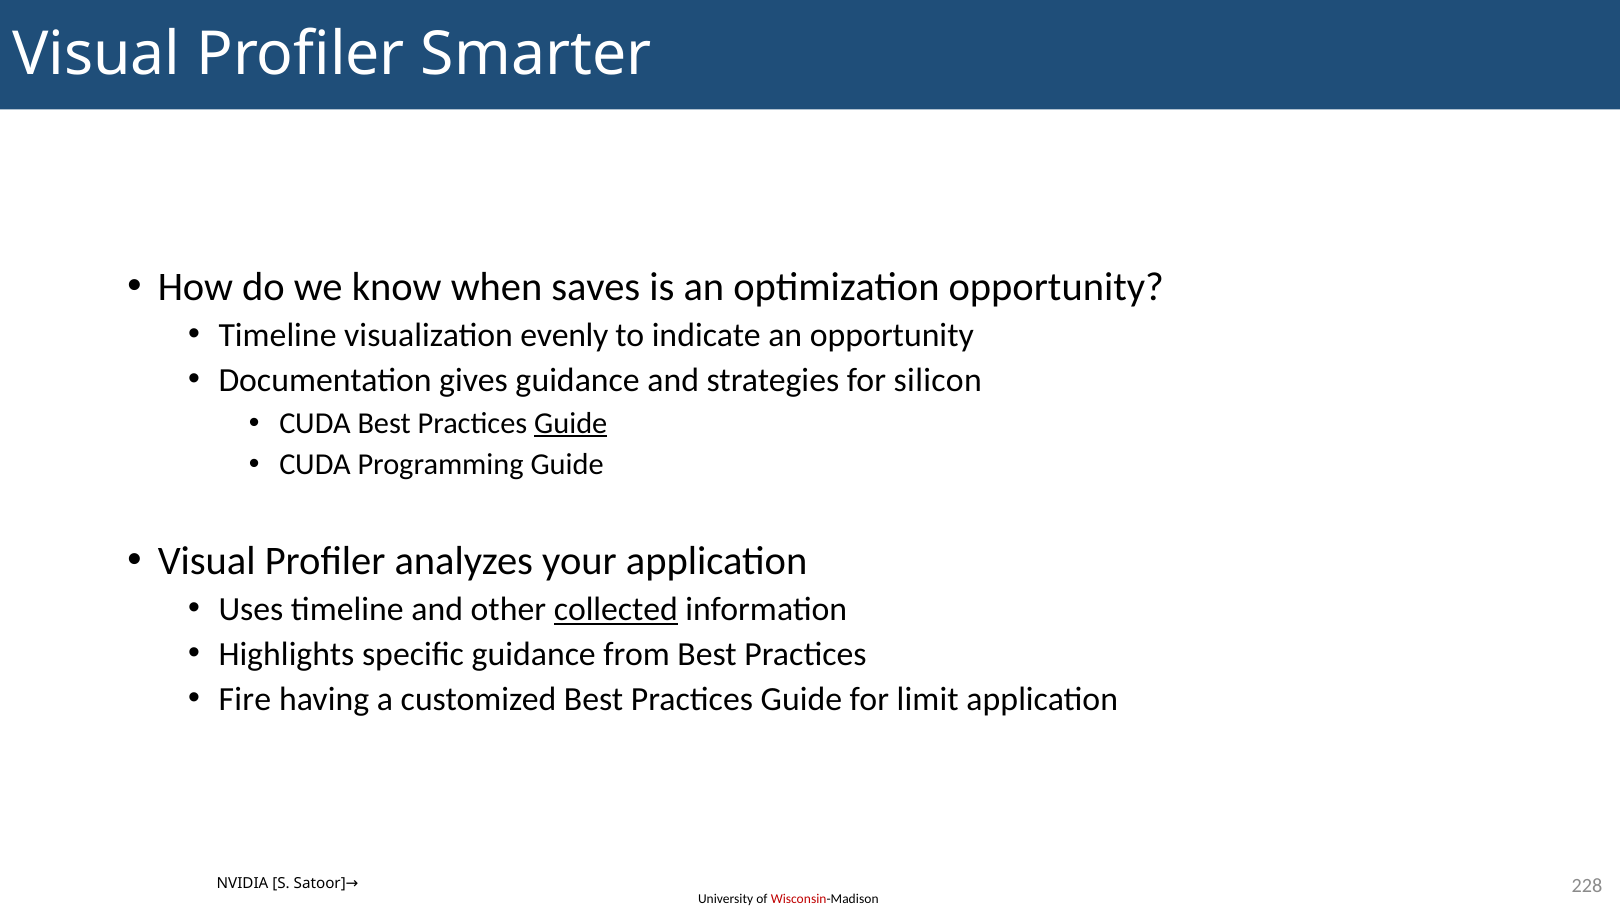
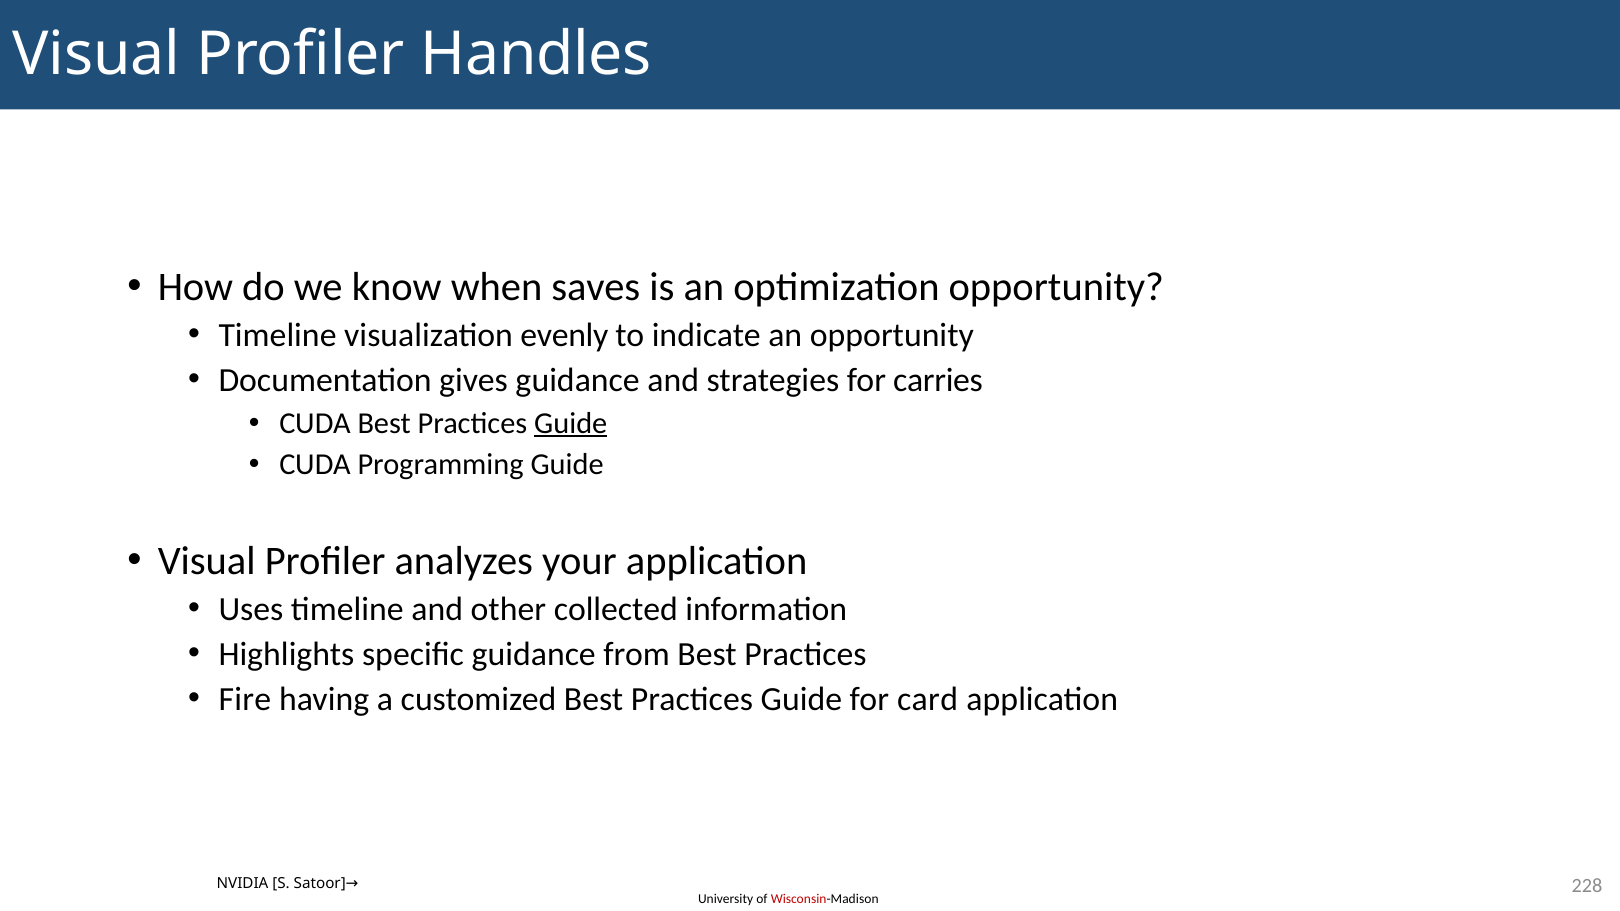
Smarter: Smarter -> Handles
silicon: silicon -> carries
collected underline: present -> none
limit: limit -> card
